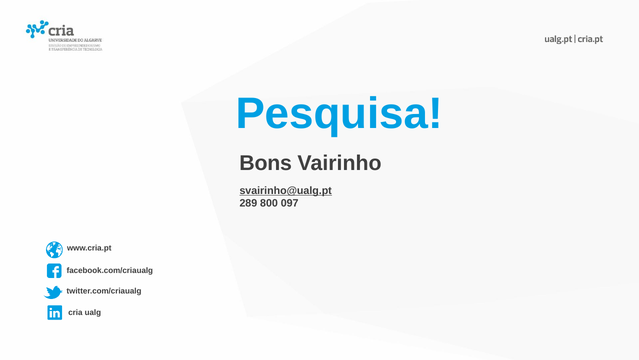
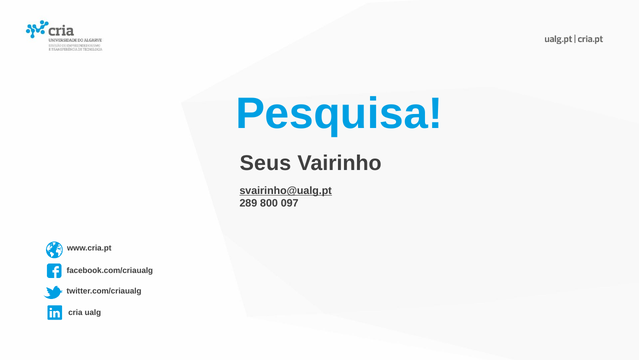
Bons: Bons -> Seus
